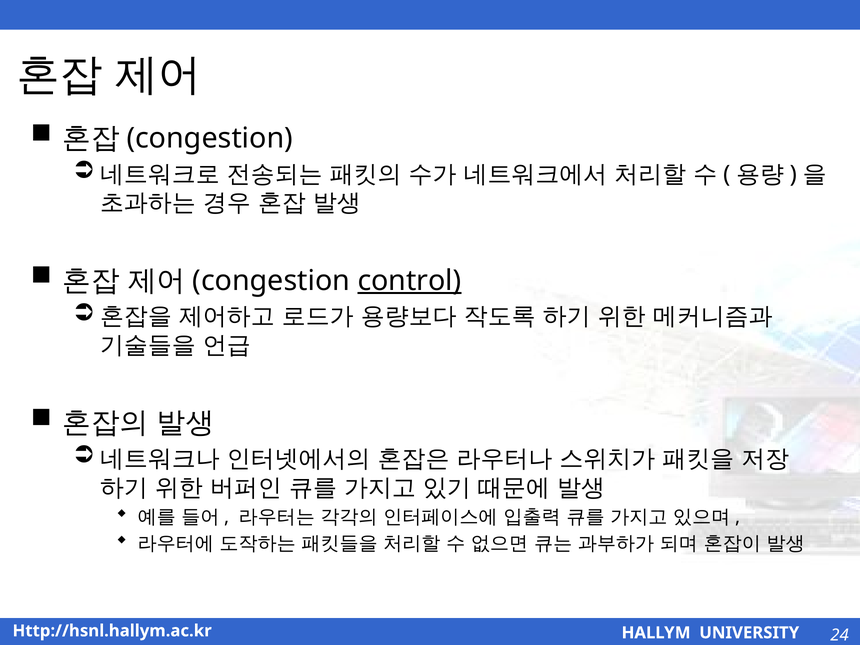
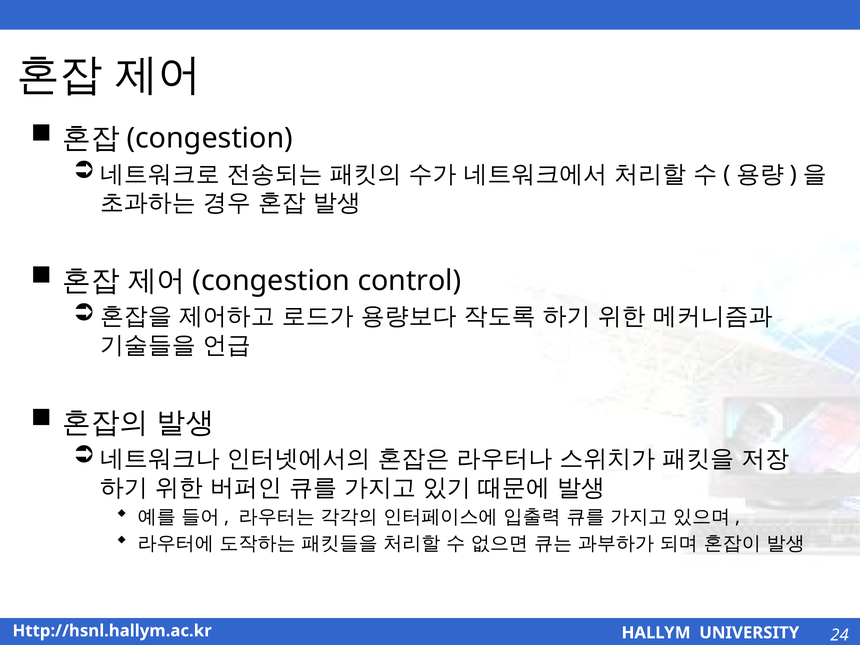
control underline: present -> none
